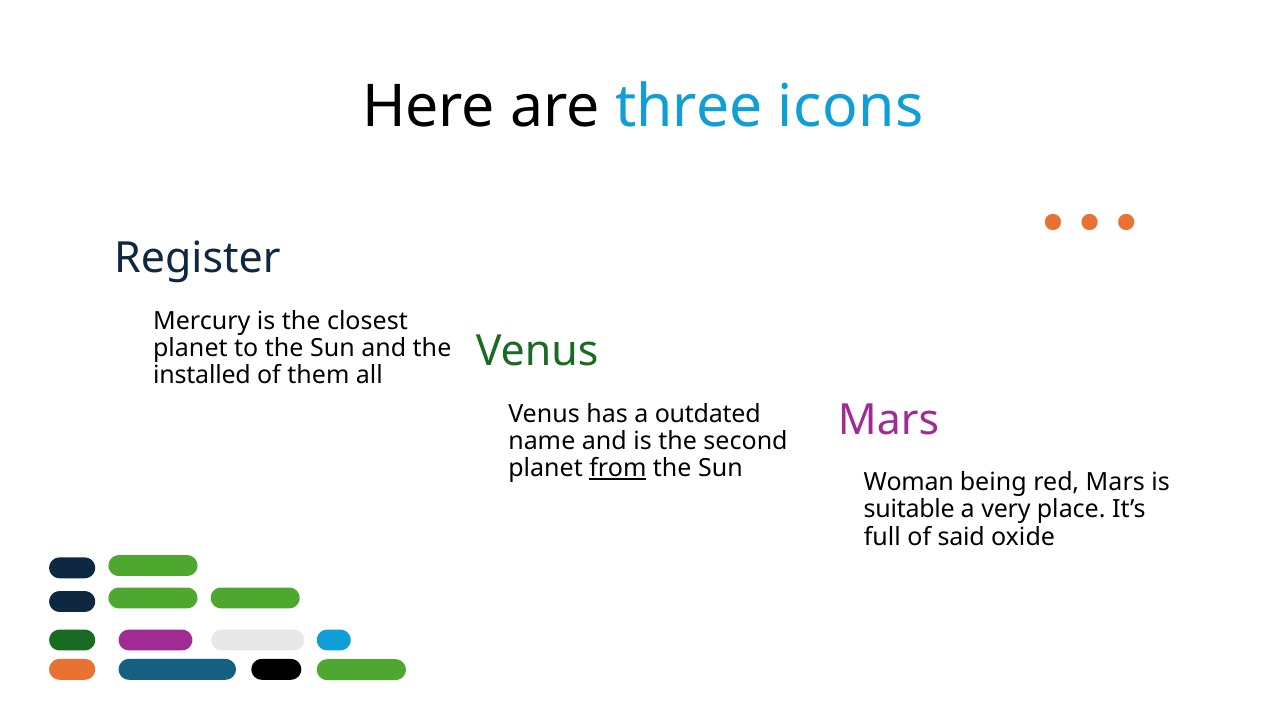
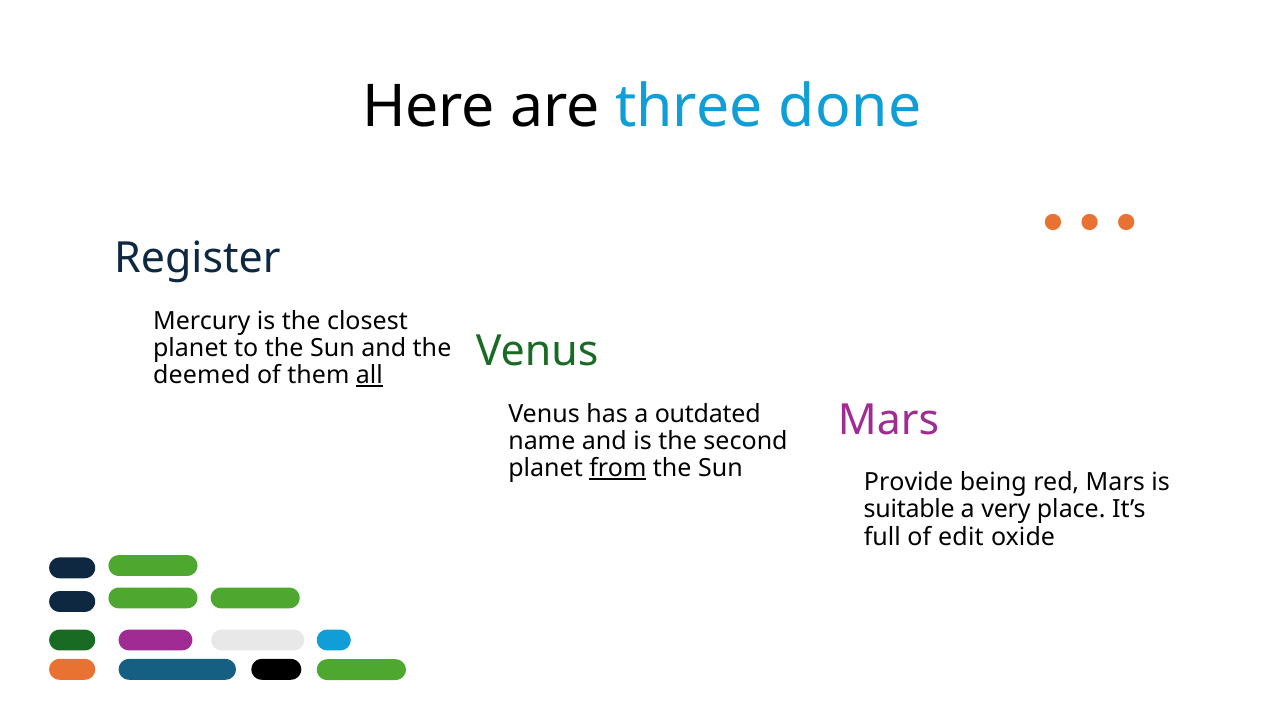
icons: icons -> done
installed: installed -> deemed
all underline: none -> present
Woman: Woman -> Provide
said: said -> edit
